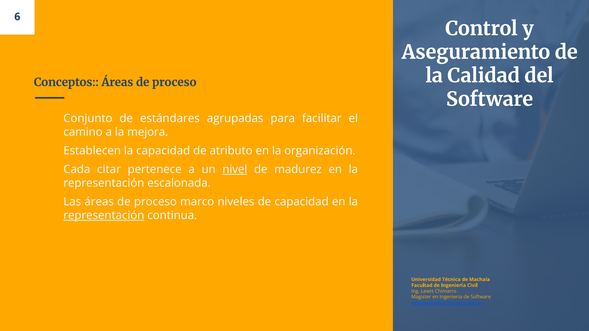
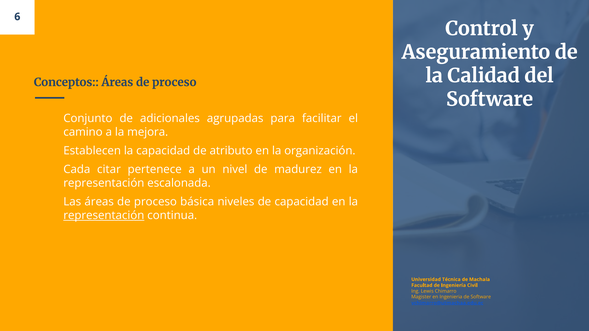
estándares: estándares -> adicionales
nivel underline: present -> none
marco: marco -> básica
